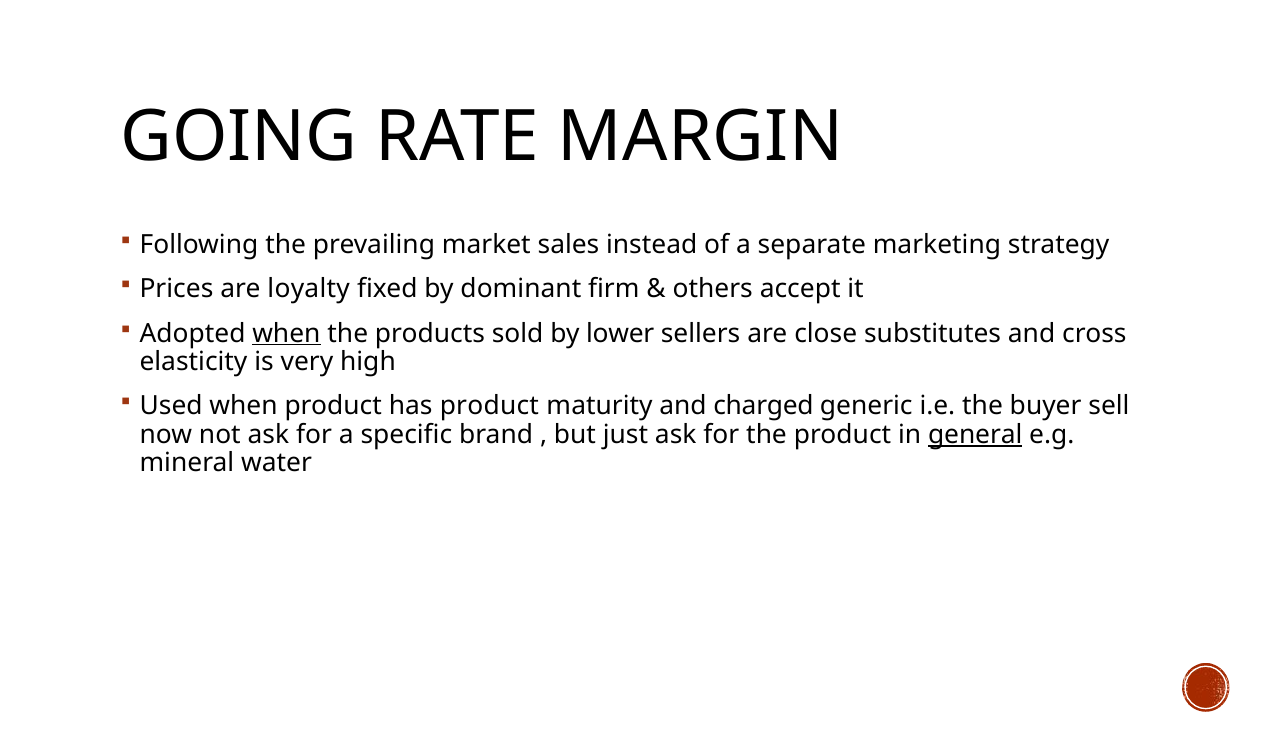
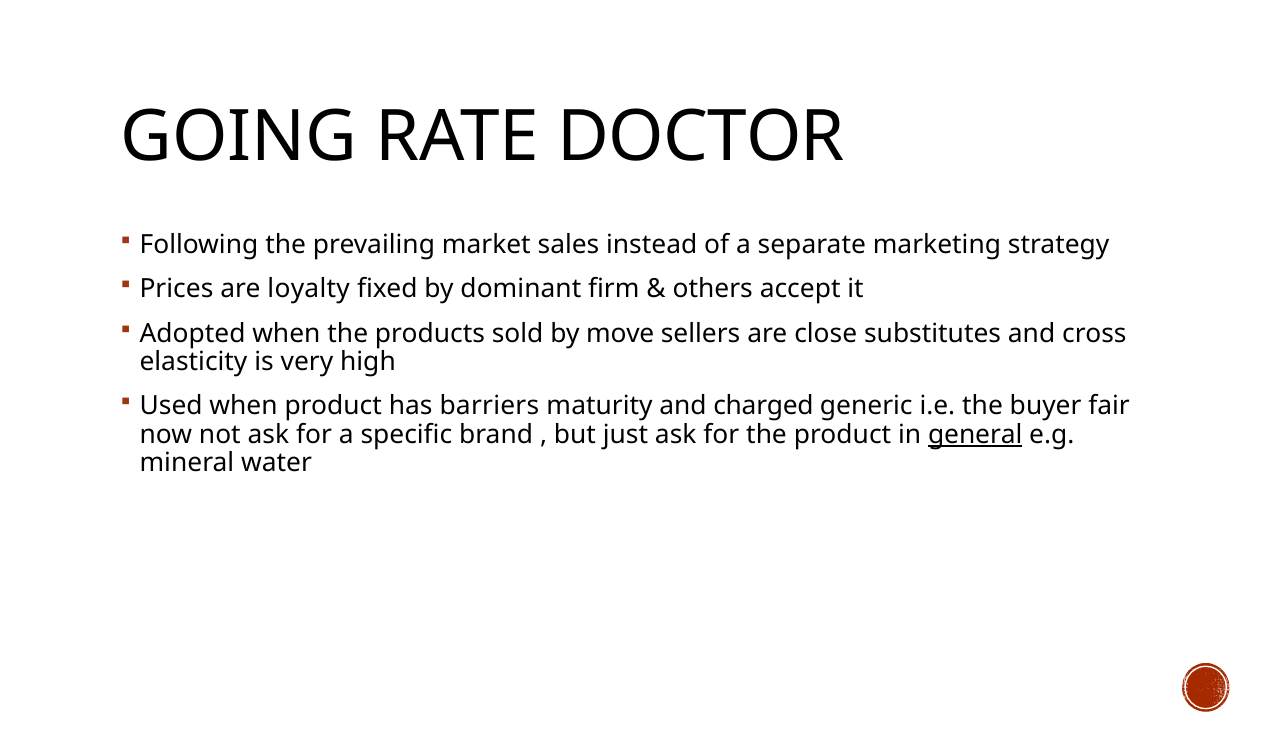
MARGIN: MARGIN -> DOCTOR
when at (286, 333) underline: present -> none
lower: lower -> move
has product: product -> barriers
sell: sell -> fair
